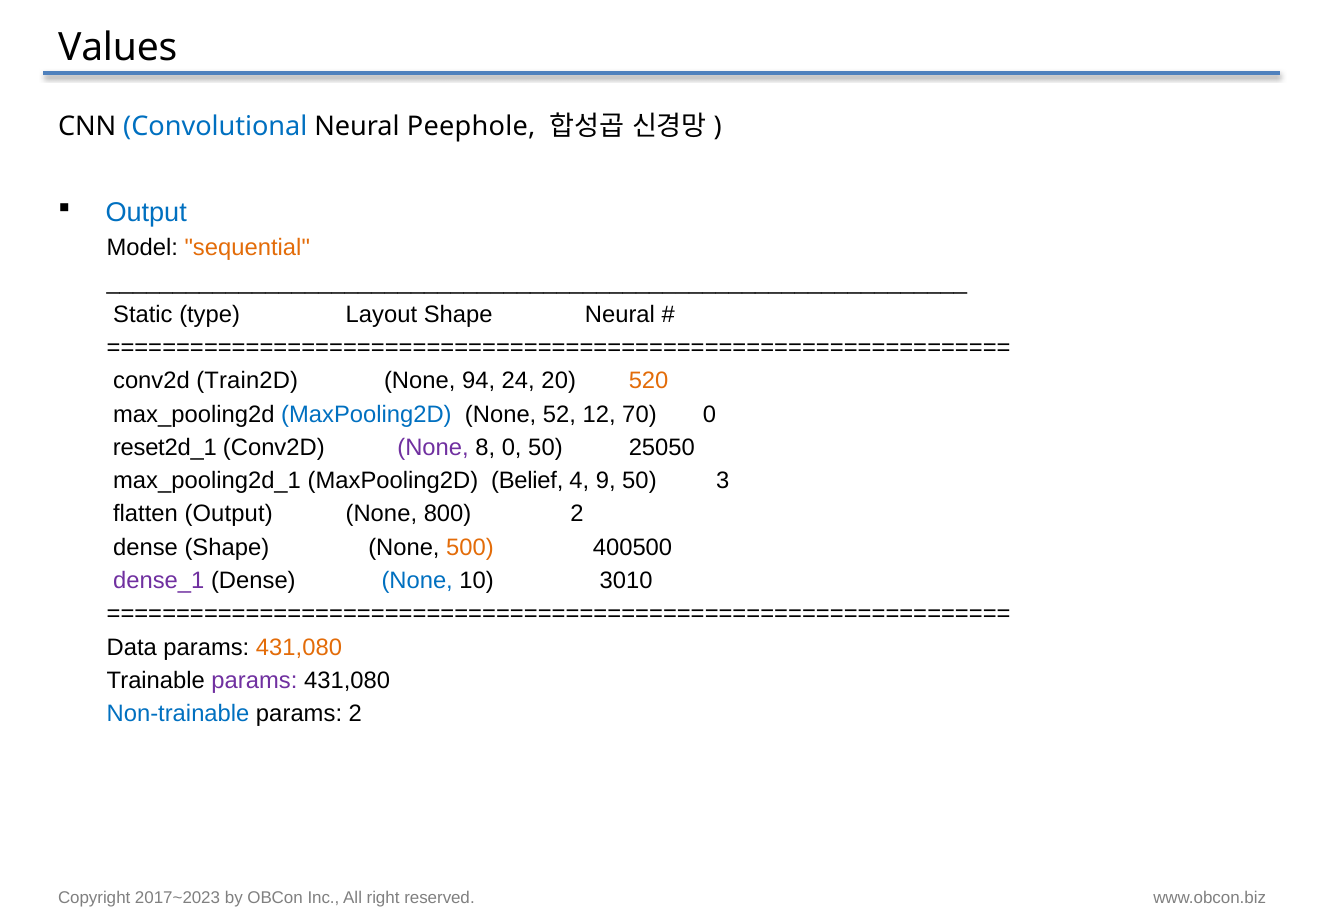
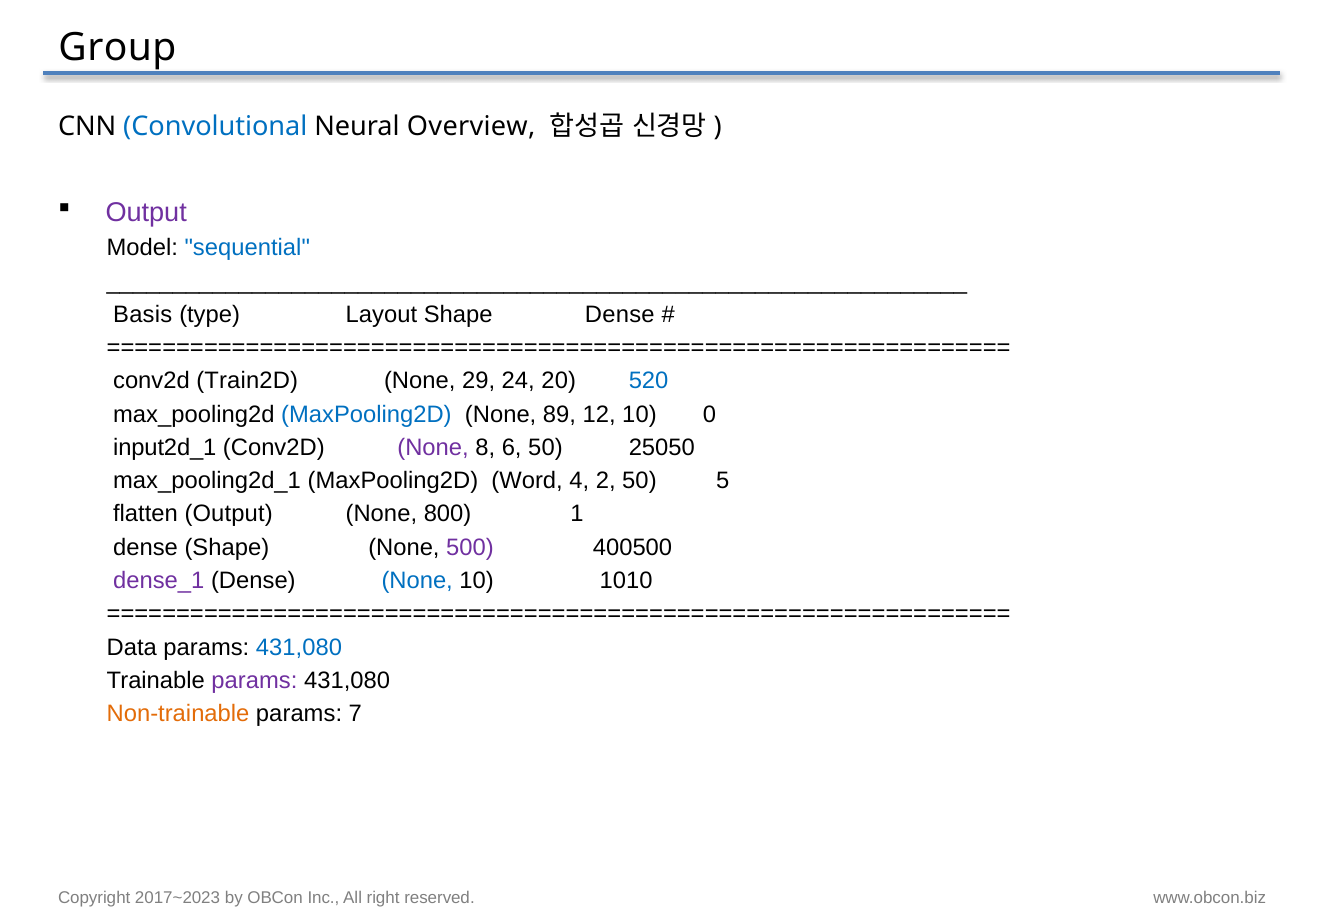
Values: Values -> Group
Peephole: Peephole -> Overview
Output at (146, 213) colour: blue -> purple
sequential colour: orange -> blue
Static: Static -> Basis
Shape Neural: Neural -> Dense
94: 94 -> 29
520 colour: orange -> blue
52: 52 -> 89
12 70: 70 -> 10
reset2d_1: reset2d_1 -> input2d_1
8 0: 0 -> 6
Belief: Belief -> Word
9: 9 -> 2
3: 3 -> 5
800 2: 2 -> 1
500 colour: orange -> purple
3010: 3010 -> 1010
431,080 at (299, 648) colour: orange -> blue
Non-trainable colour: blue -> orange
params 2: 2 -> 7
